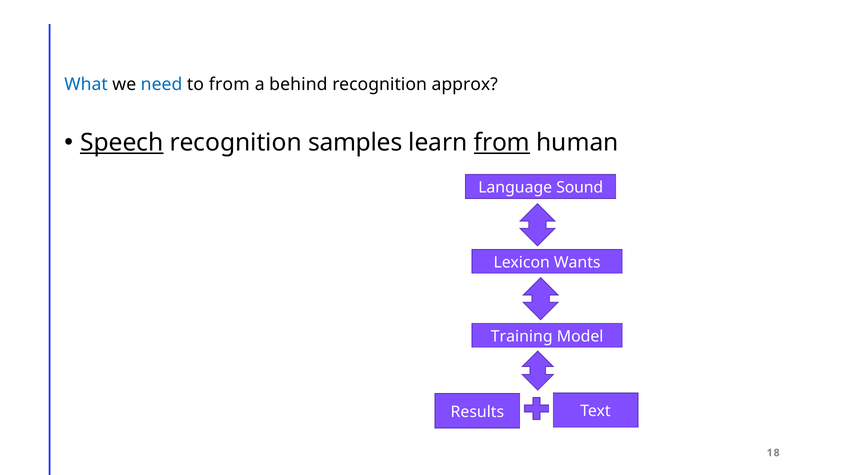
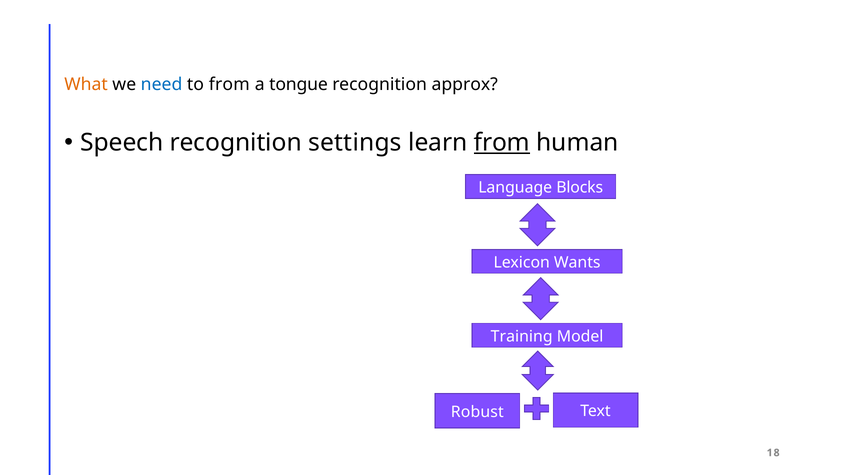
What colour: blue -> orange
behind: behind -> tongue
Speech underline: present -> none
samples: samples -> settings
Sound: Sound -> Blocks
Results: Results -> Robust
